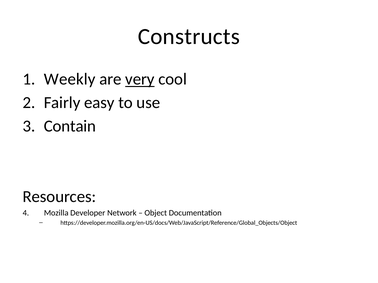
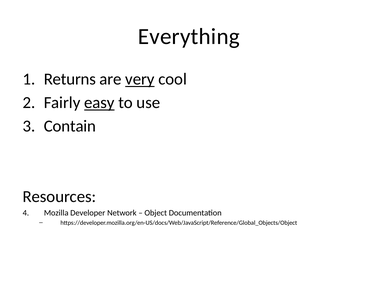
Constructs: Constructs -> Everything
Weekly: Weekly -> Returns
easy underline: none -> present
